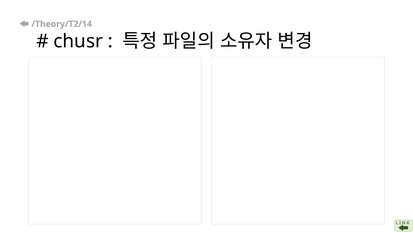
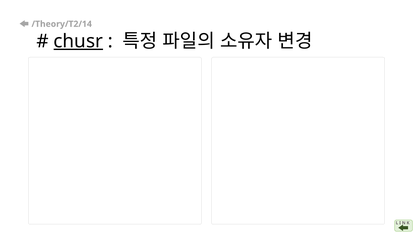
chusr underline: none -> present
